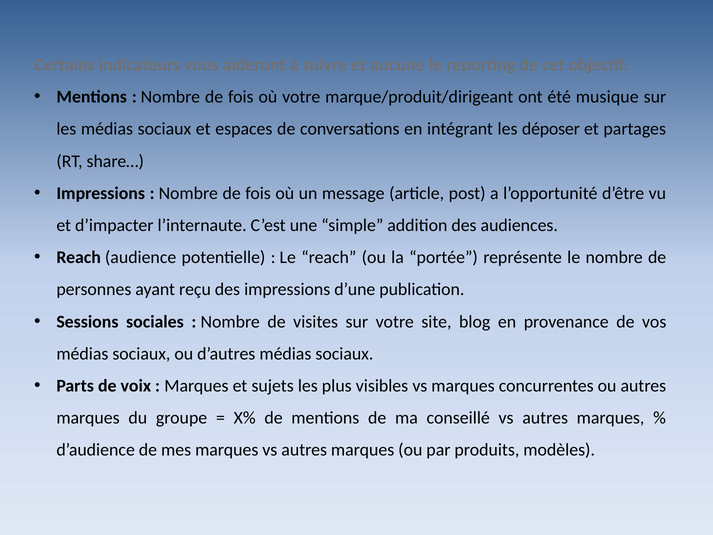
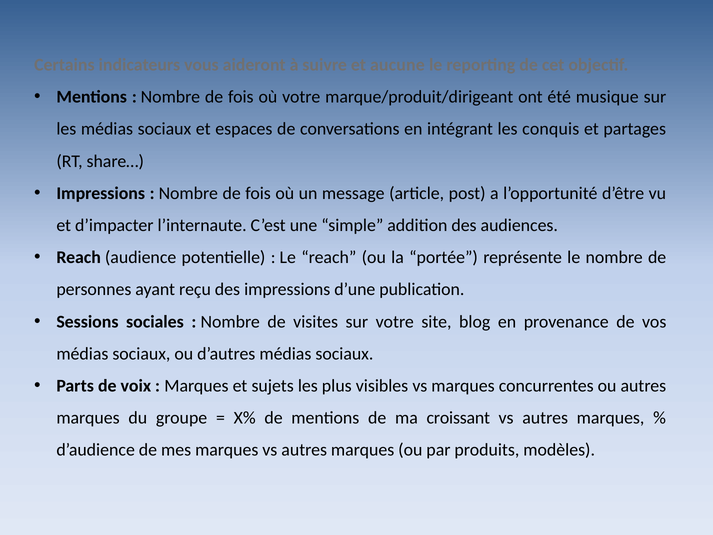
déposer: déposer -> conquis
conseillé: conseillé -> croissant
